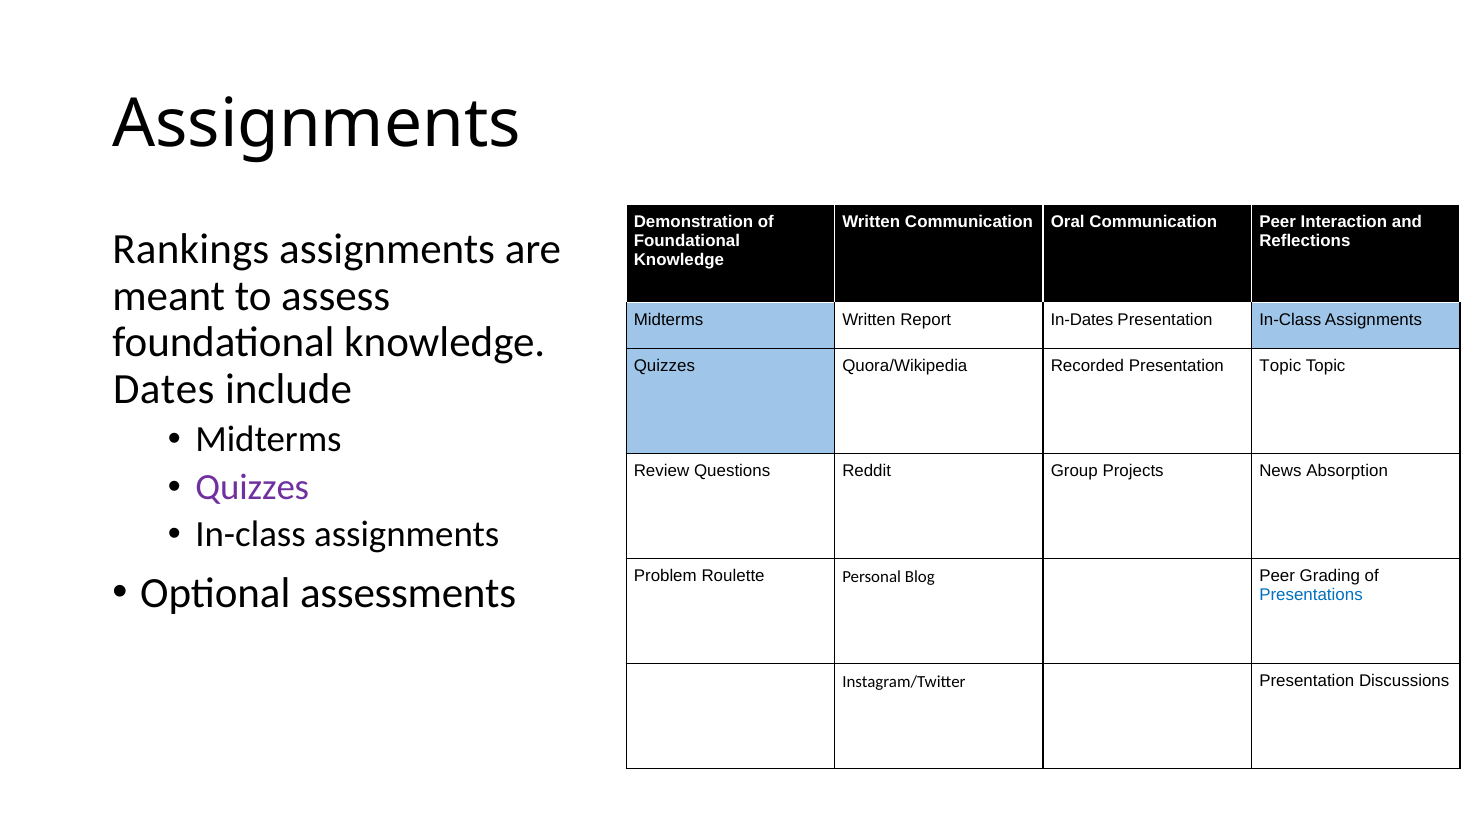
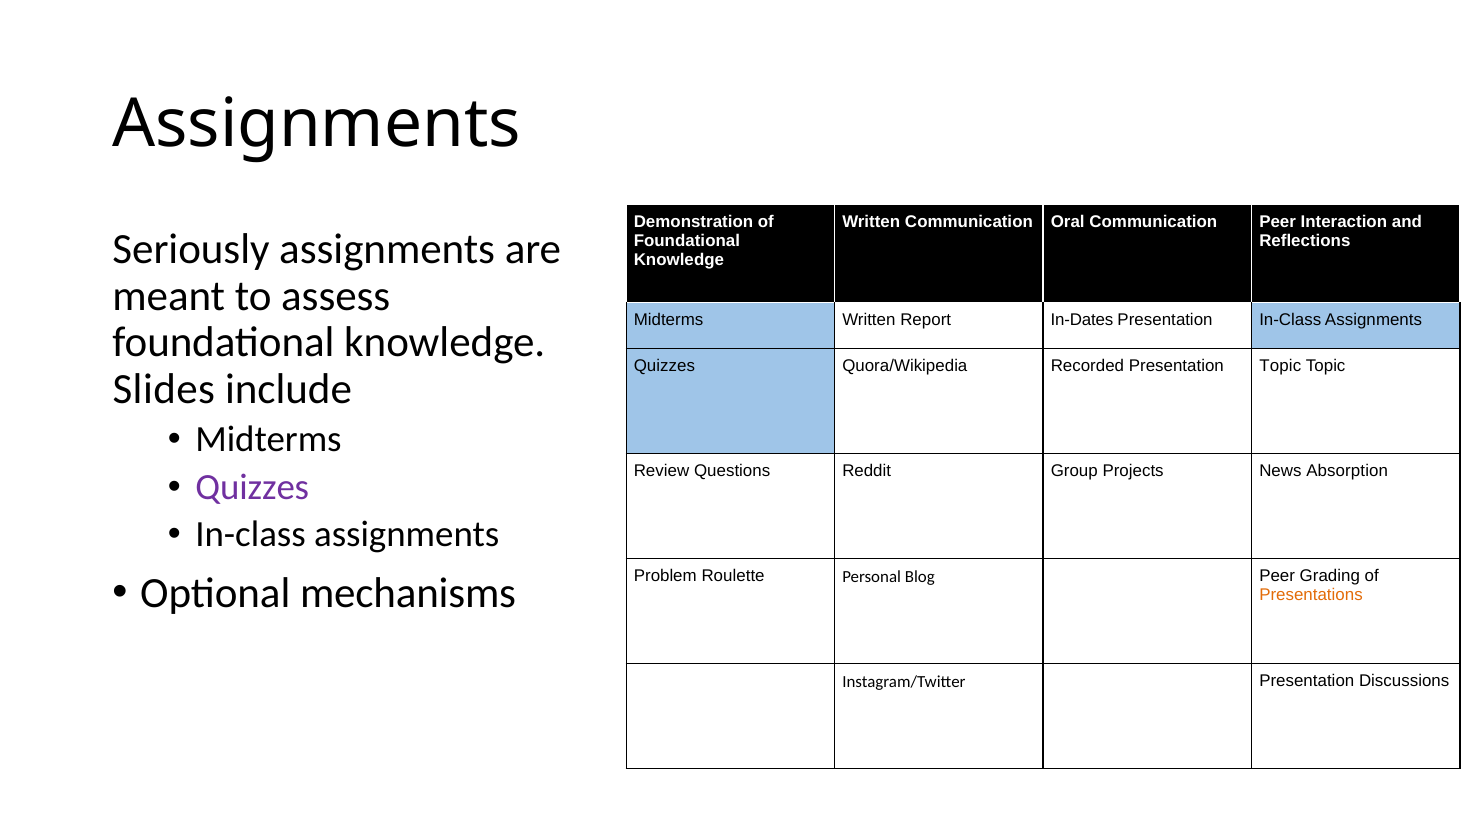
Rankings: Rankings -> Seriously
Dates: Dates -> Slides
assessments: assessments -> mechanisms
Presentations colour: blue -> orange
